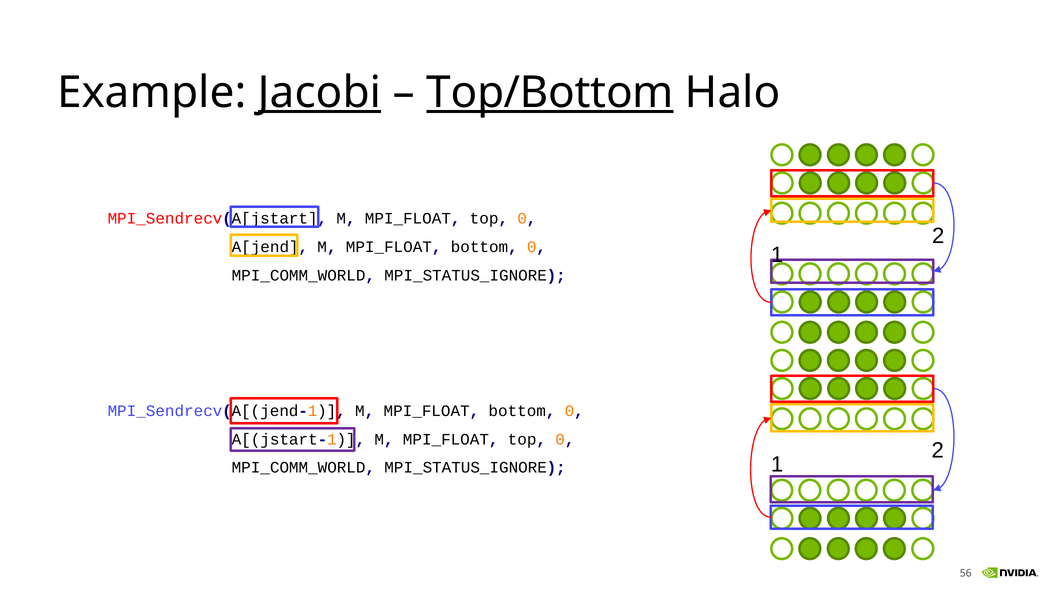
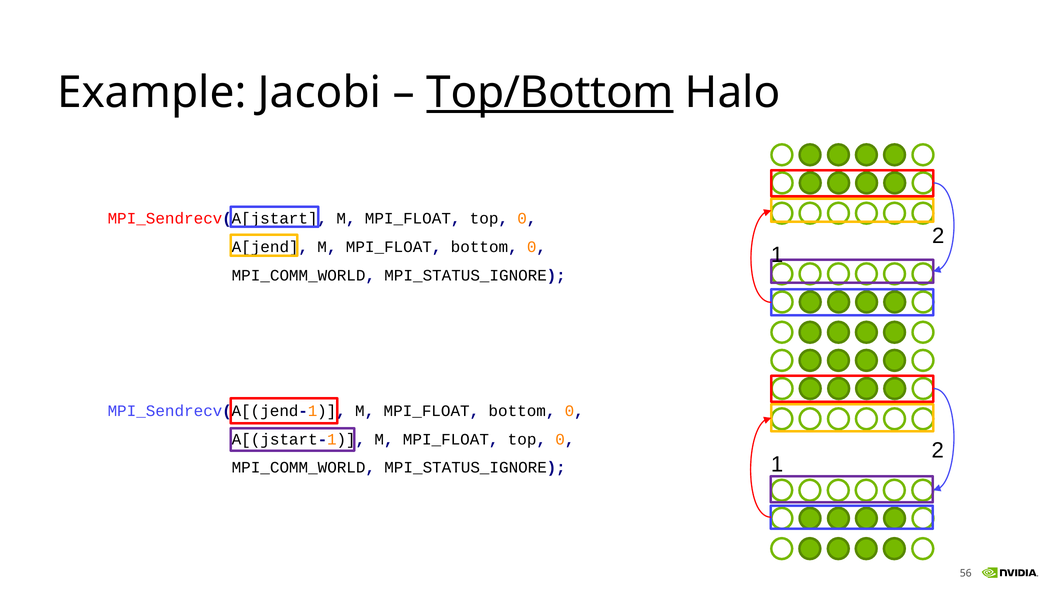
Jacobi underline: present -> none
